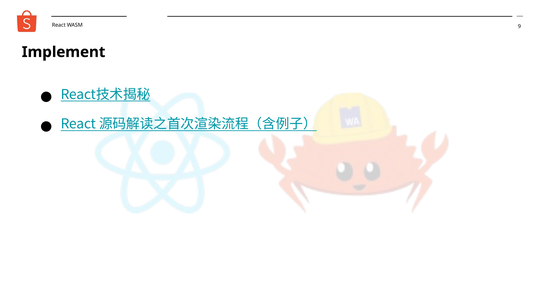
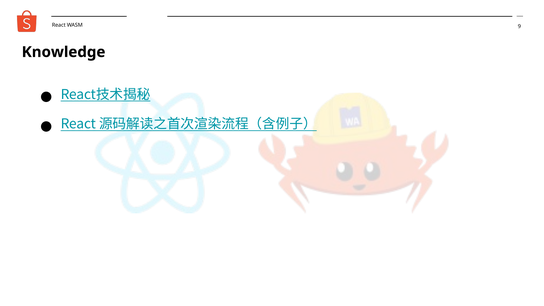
Implement: Implement -> Knowledge
